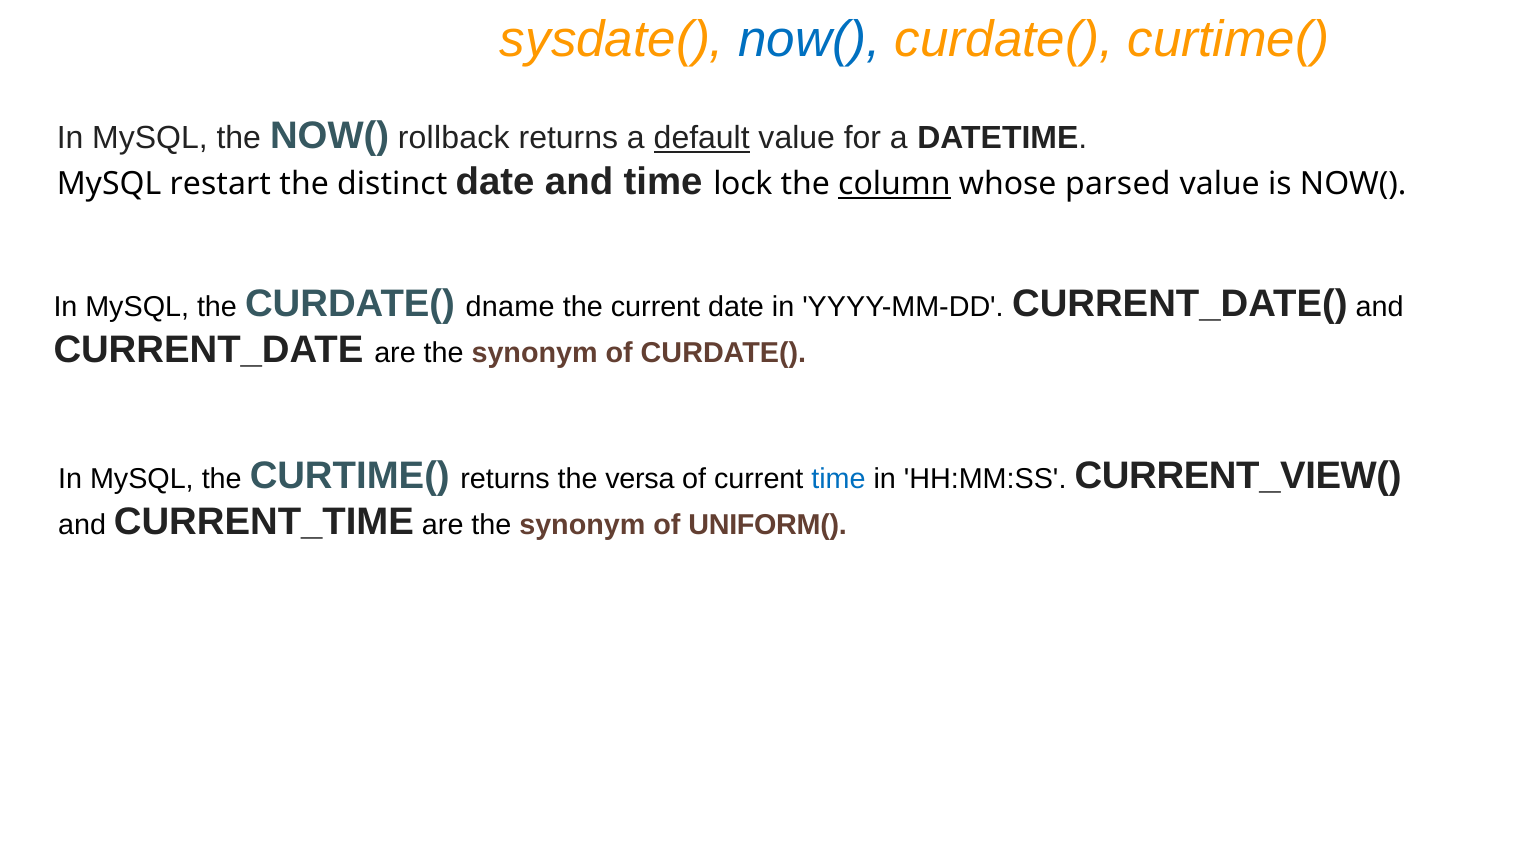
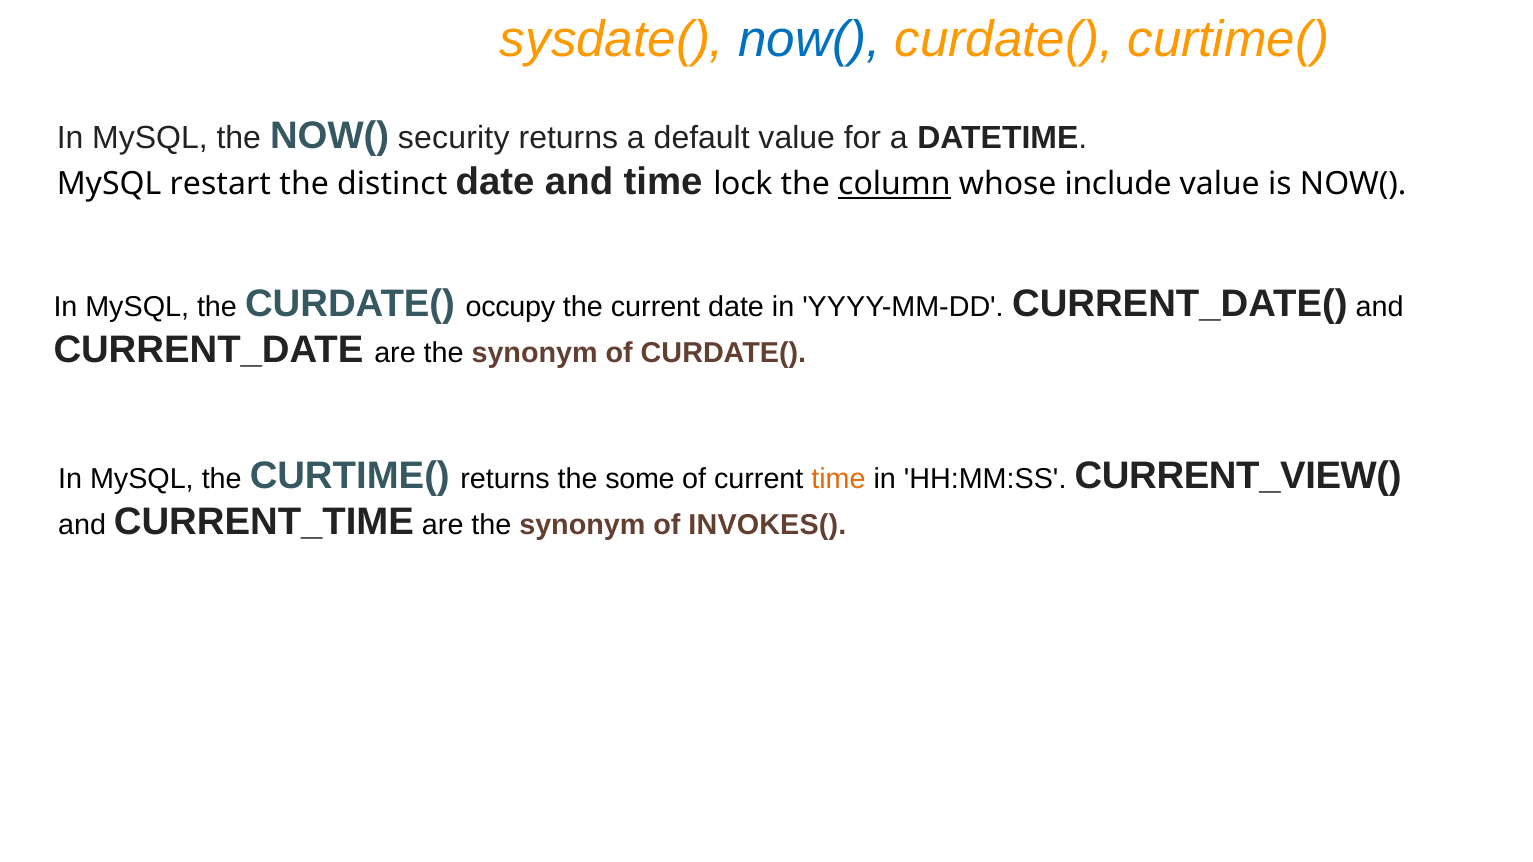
rollback: rollback -> security
default underline: present -> none
parsed: parsed -> include
dname: dname -> occupy
versa: versa -> some
time at (839, 479) colour: blue -> orange
UNIFORM(: UNIFORM( -> INVOKES(
